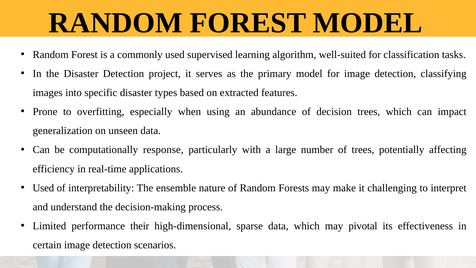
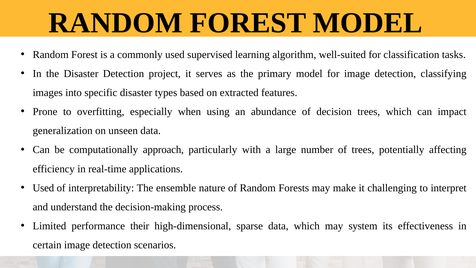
response: response -> approach
pivotal: pivotal -> system
